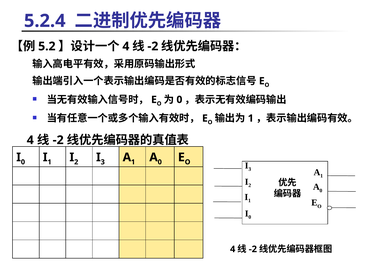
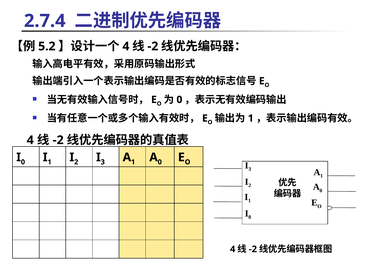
5.2.4: 5.2.4 -> 2.7.4
